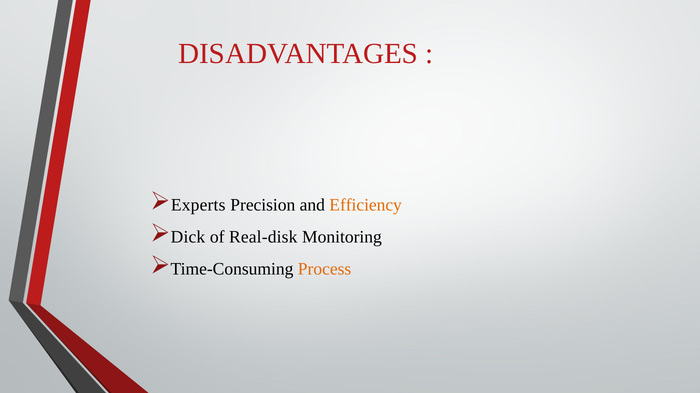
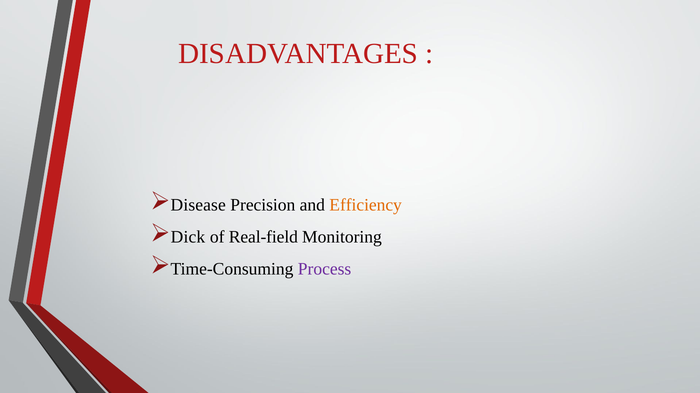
Experts: Experts -> Disease
Real-disk: Real-disk -> Real-field
Process colour: orange -> purple
